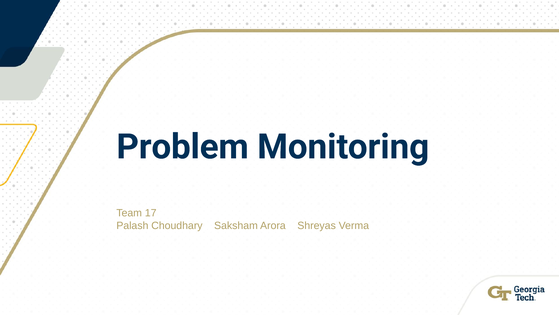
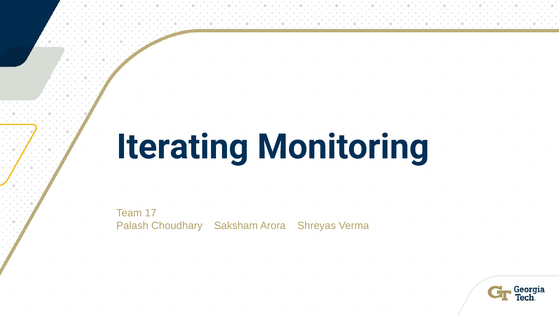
Problem: Problem -> Iterating
